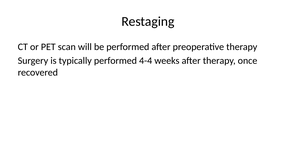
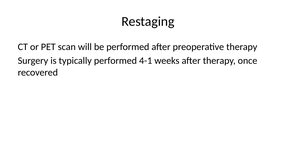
4-4: 4-4 -> 4-1
